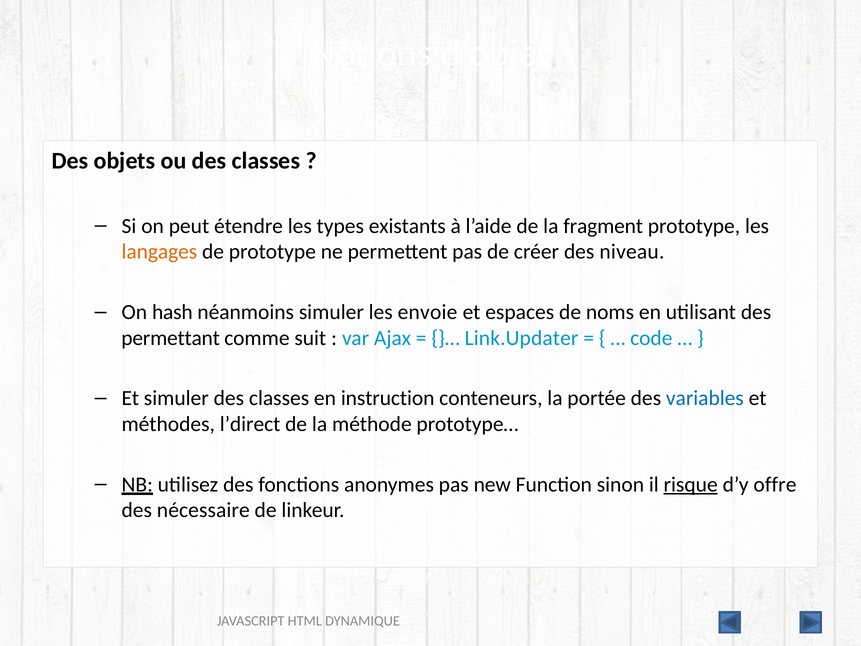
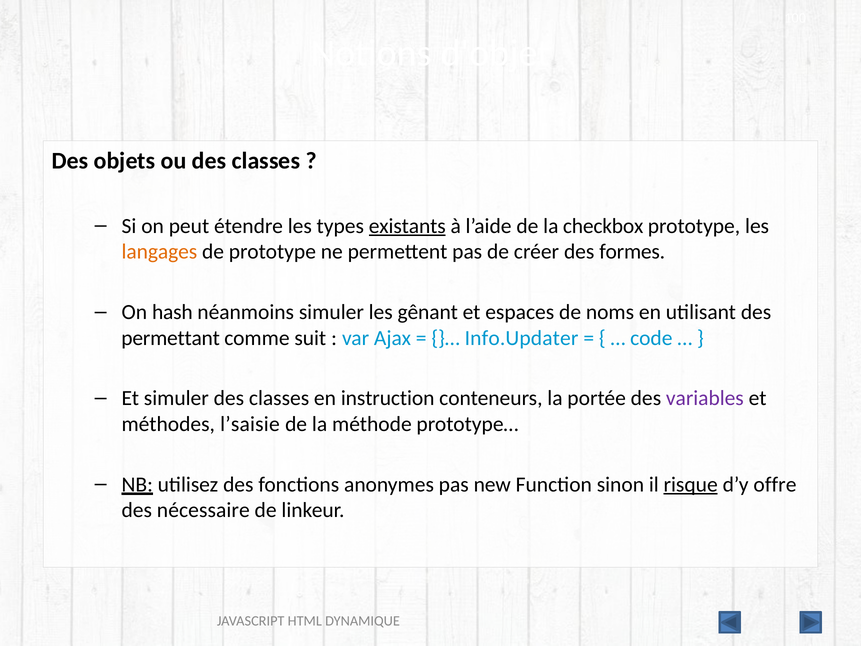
existants underline: none -> present
fragment: fragment -> checkbox
niveau: niveau -> formes
envoie: envoie -> gênant
Link.Updater: Link.Updater -> Info.Updater
variables colour: blue -> purple
l’direct: l’direct -> l’saisie
